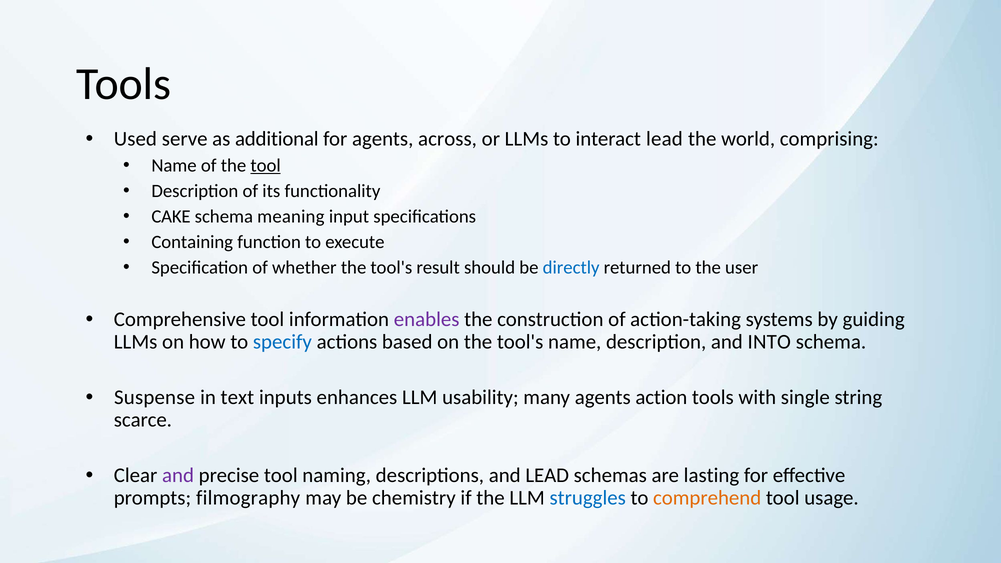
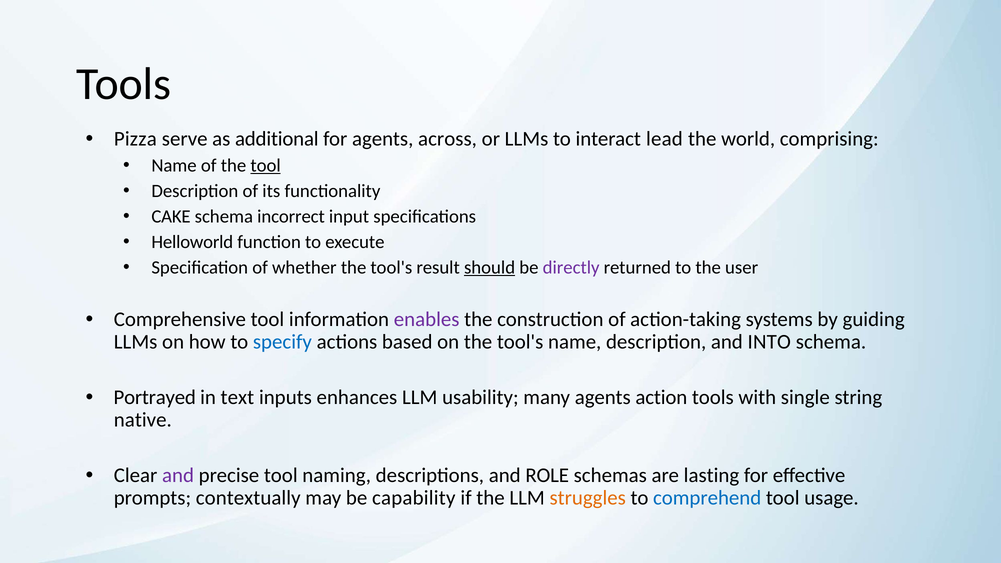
Used: Used -> Pizza
meaning: meaning -> incorrect
Containing: Containing -> Helloworld
should underline: none -> present
directly colour: blue -> purple
Suspense: Suspense -> Portrayed
scarce: scarce -> native
and LEAD: LEAD -> ROLE
filmography: filmography -> contextually
chemistry: chemistry -> capability
struggles colour: blue -> orange
comprehend colour: orange -> blue
